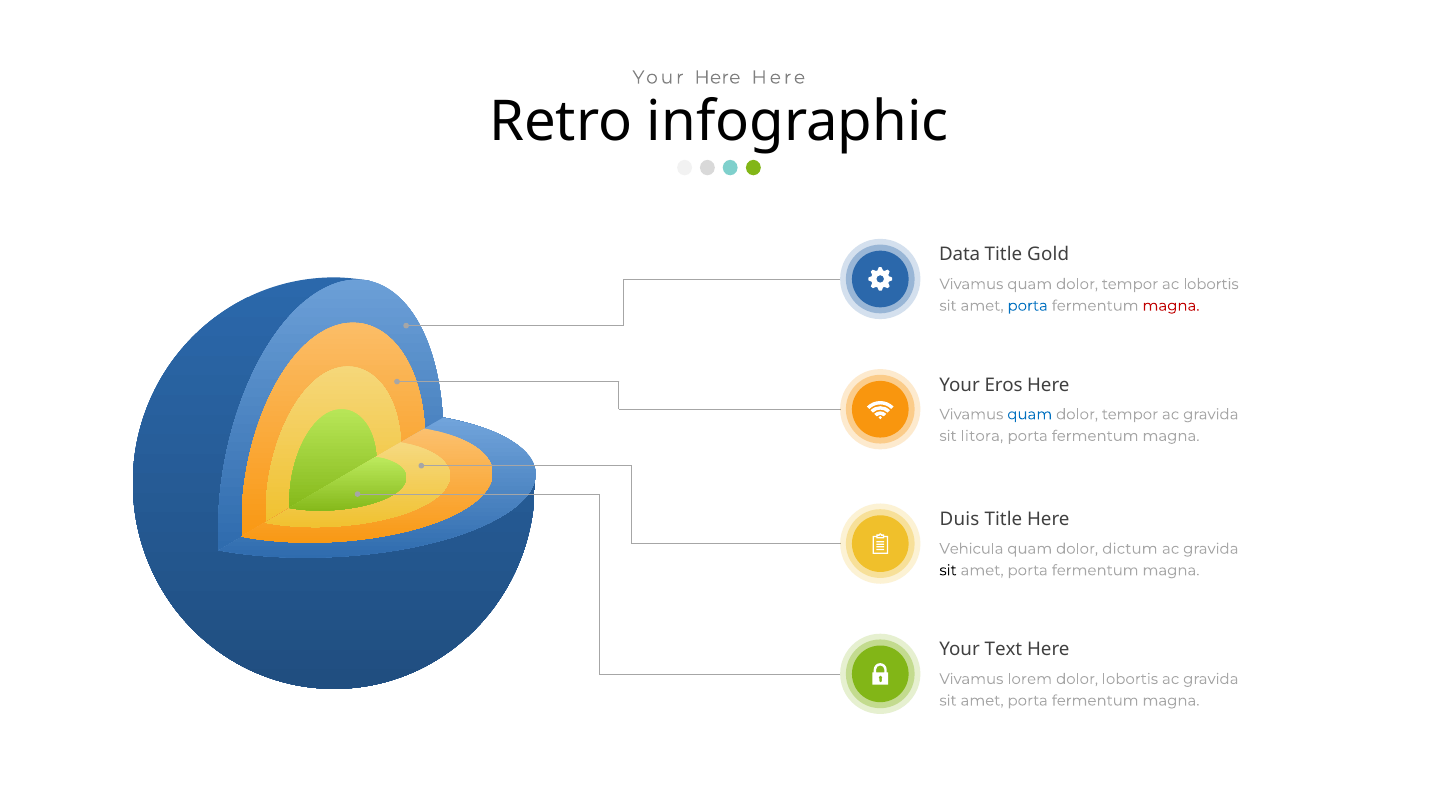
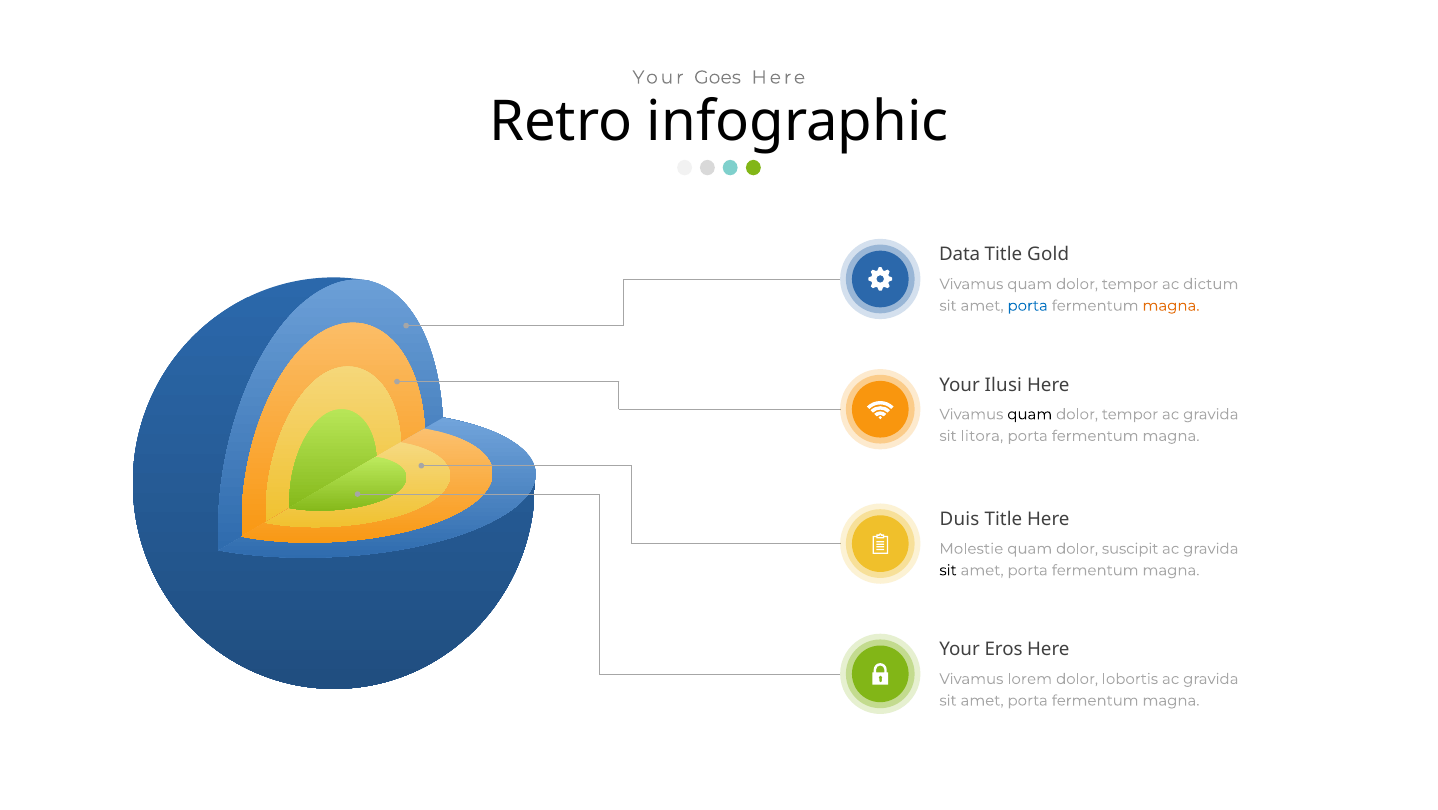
Your Here: Here -> Goes
ac lobortis: lobortis -> dictum
magna at (1171, 306) colour: red -> orange
Eros: Eros -> Ilusi
quam at (1030, 414) colour: blue -> black
Vehicula: Vehicula -> Molestie
dictum: dictum -> suscipit
Text: Text -> Eros
